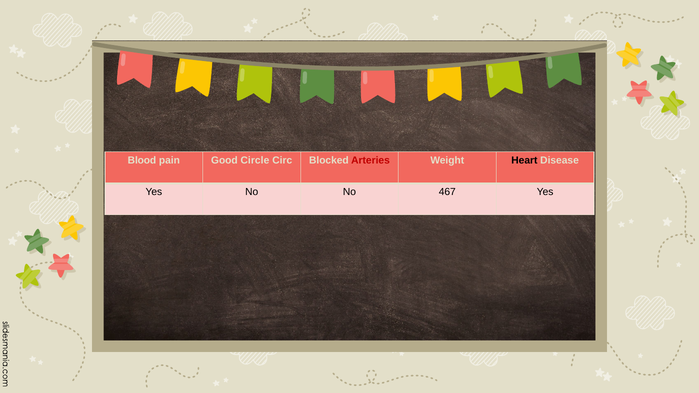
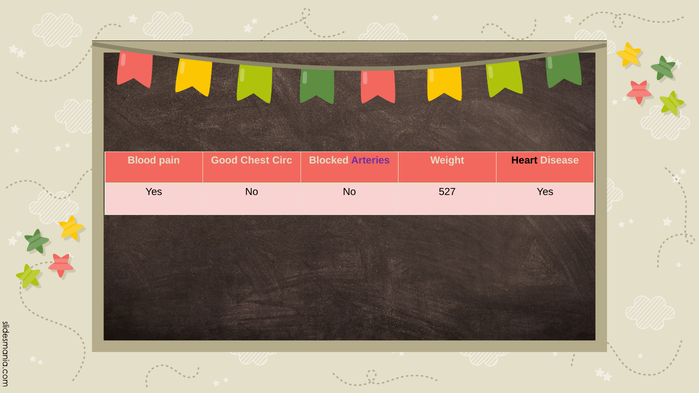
Circle: Circle -> Chest
Arteries colour: red -> purple
467: 467 -> 527
